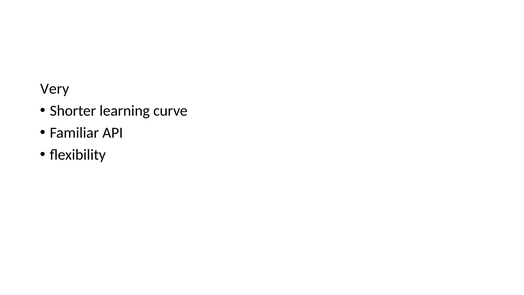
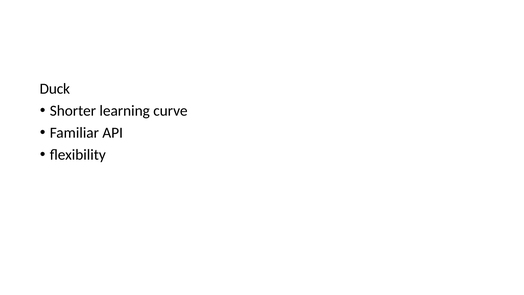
Very: Very -> Duck
